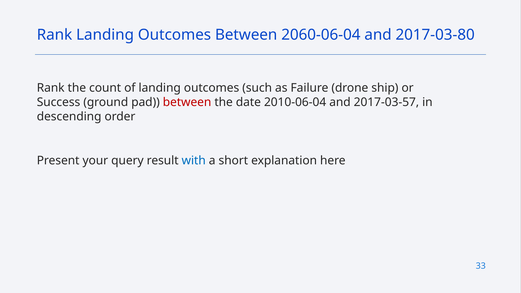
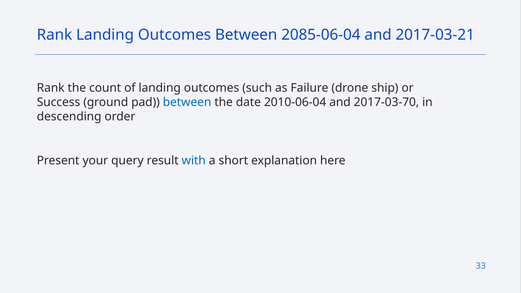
2060-06-04: 2060-06-04 -> 2085-06-04
2017-03-80: 2017-03-80 -> 2017-03-21
between at (187, 102) colour: red -> blue
2017-03-57: 2017-03-57 -> 2017-03-70
